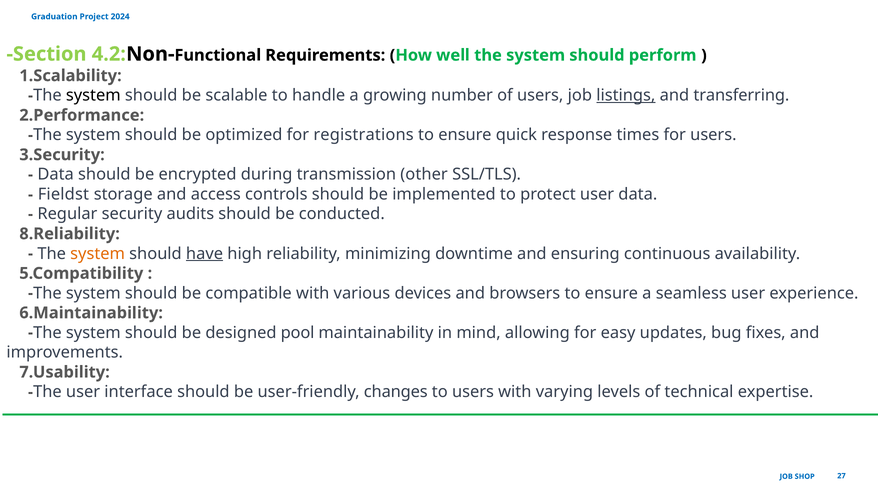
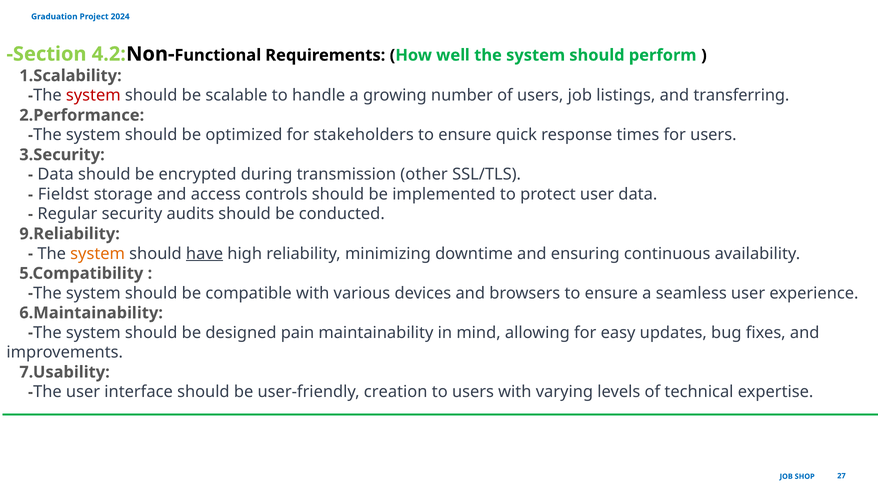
system at (93, 95) colour: black -> red
listings underline: present -> none
registrations: registrations -> stakeholders
8.Reliability: 8.Reliability -> 9.Reliability
pool: pool -> pain
changes: changes -> creation
